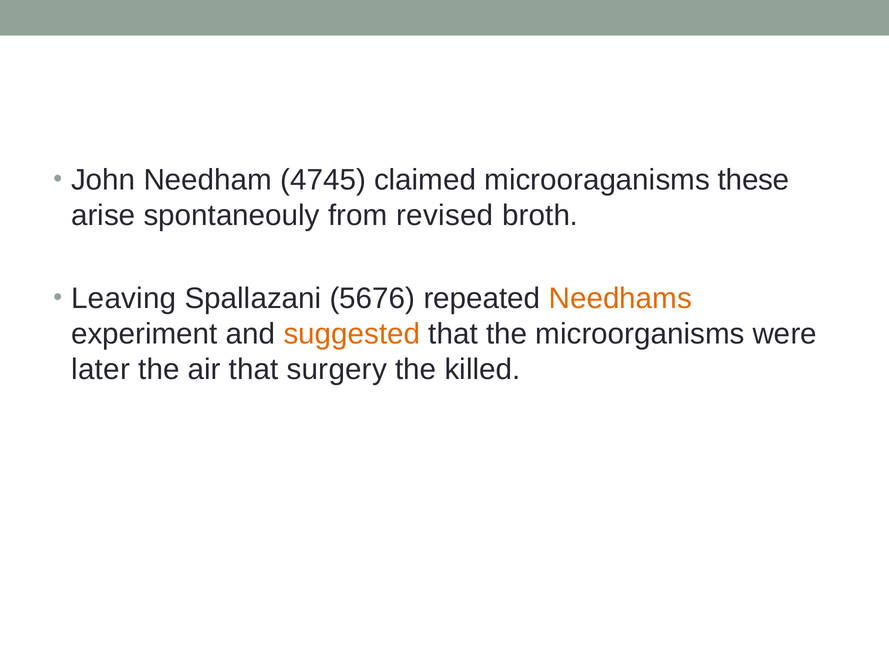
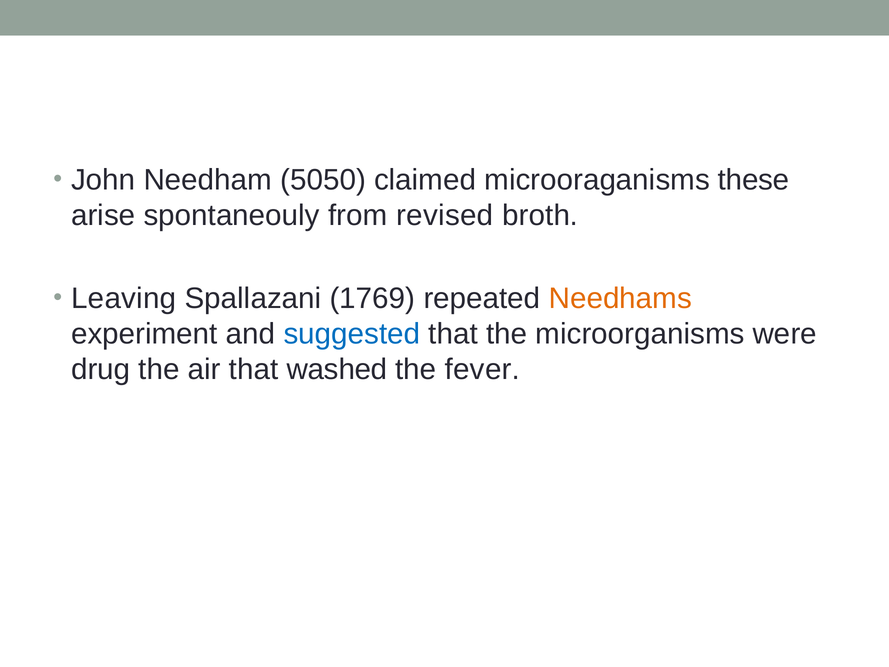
4745: 4745 -> 5050
5676: 5676 -> 1769
suggested colour: orange -> blue
later: later -> drug
surgery: surgery -> washed
killed: killed -> fever
